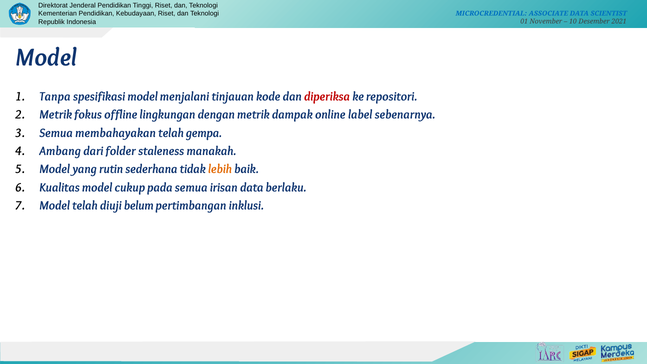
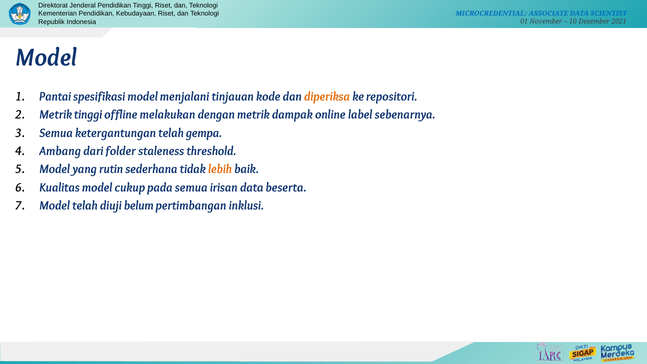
Tanpa: Tanpa -> Pantai
diperiksa colour: red -> orange
Metrik fokus: fokus -> tinggi
lingkungan: lingkungan -> melakukan
membahayakan: membahayakan -> ketergantungan
manakah: manakah -> threshold
berlaku: berlaku -> beserta
